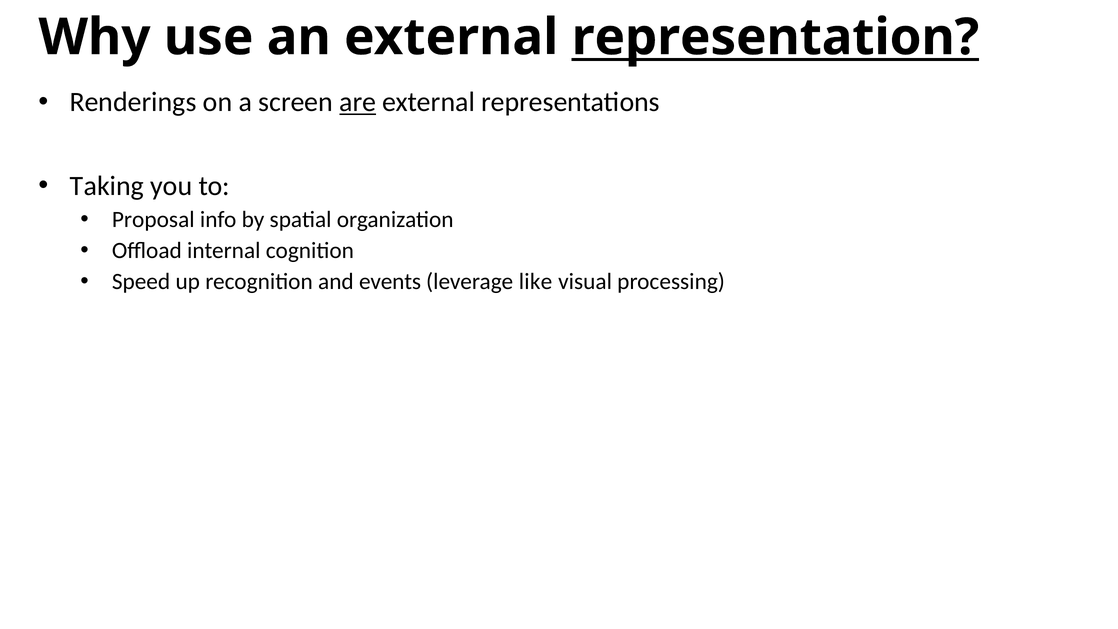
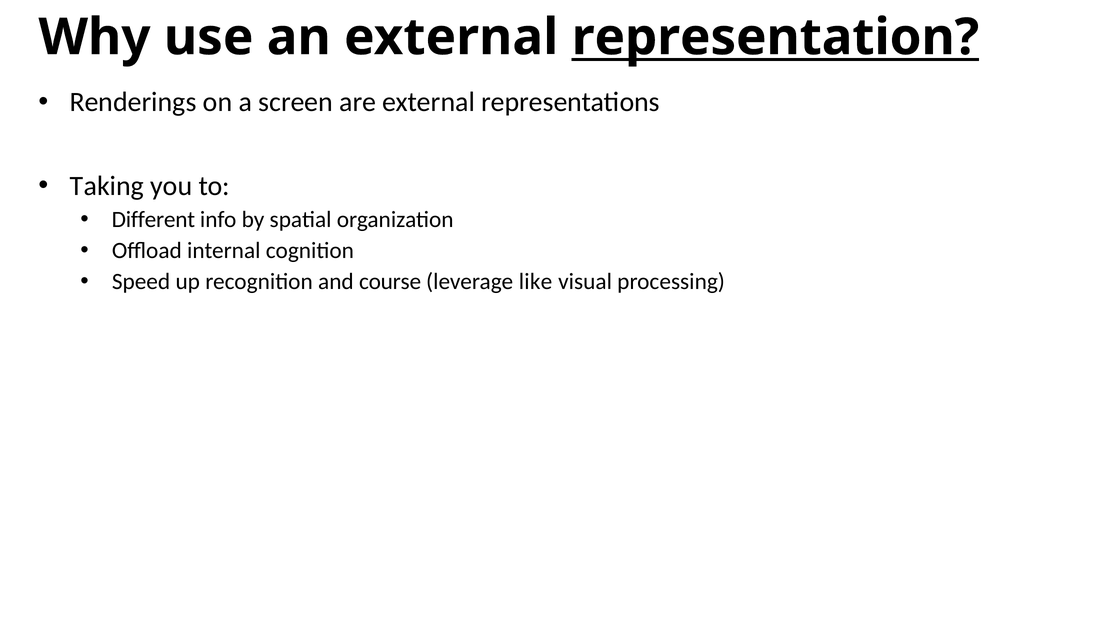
are underline: present -> none
Proposal: Proposal -> Different
events: events -> course
